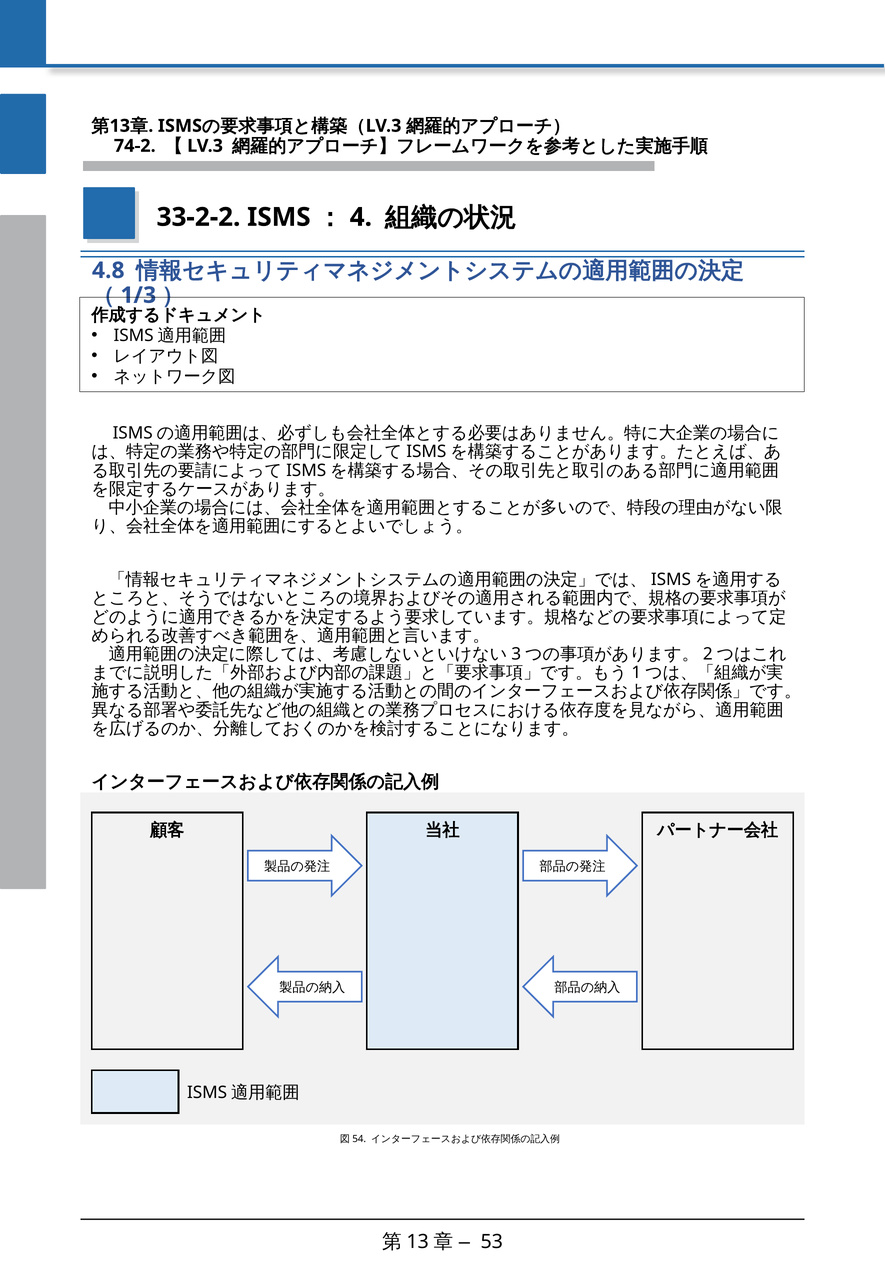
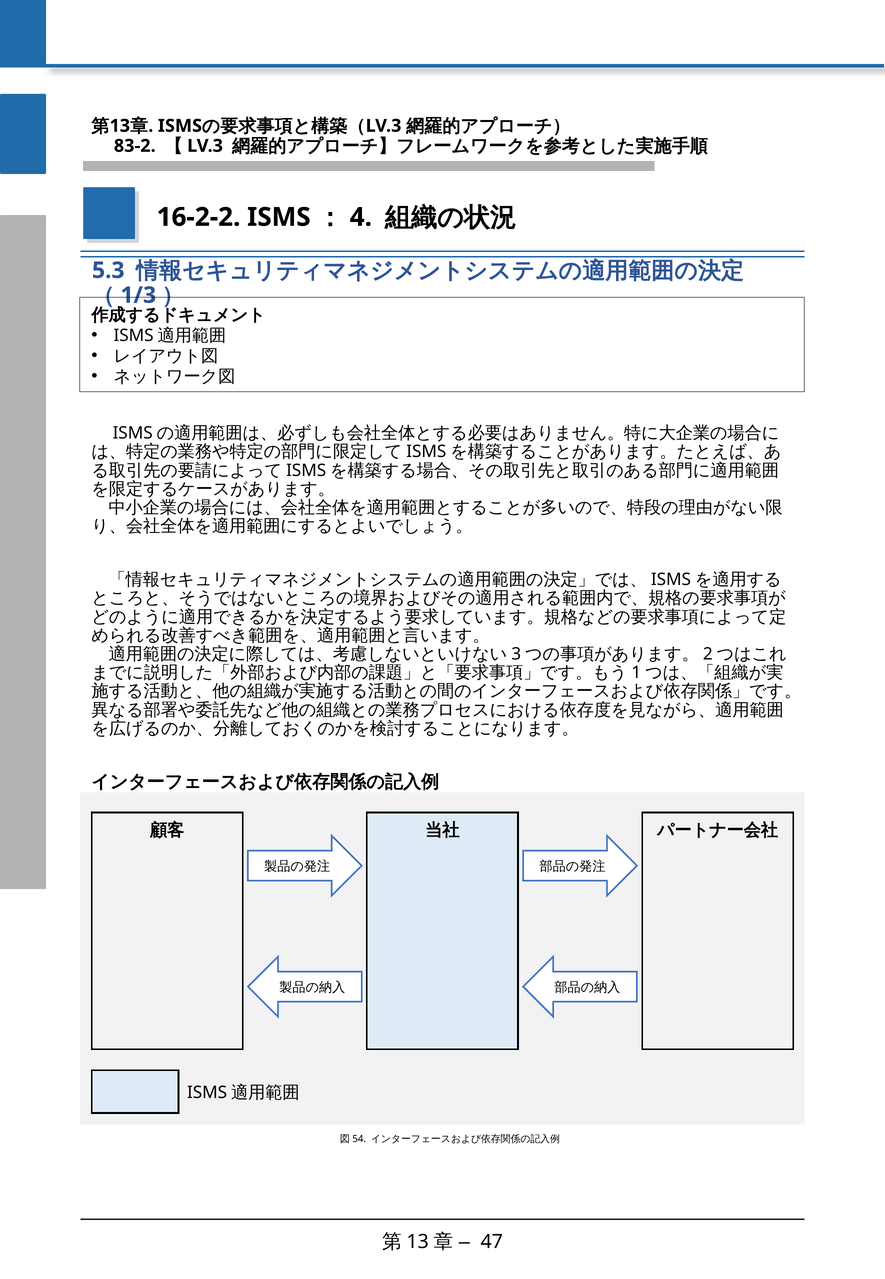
74-2: 74-2 -> 83-2
33-2-2: 33-2-2 -> 16-2-2
4.8: 4.8 -> 5.3
53: 53 -> 47
